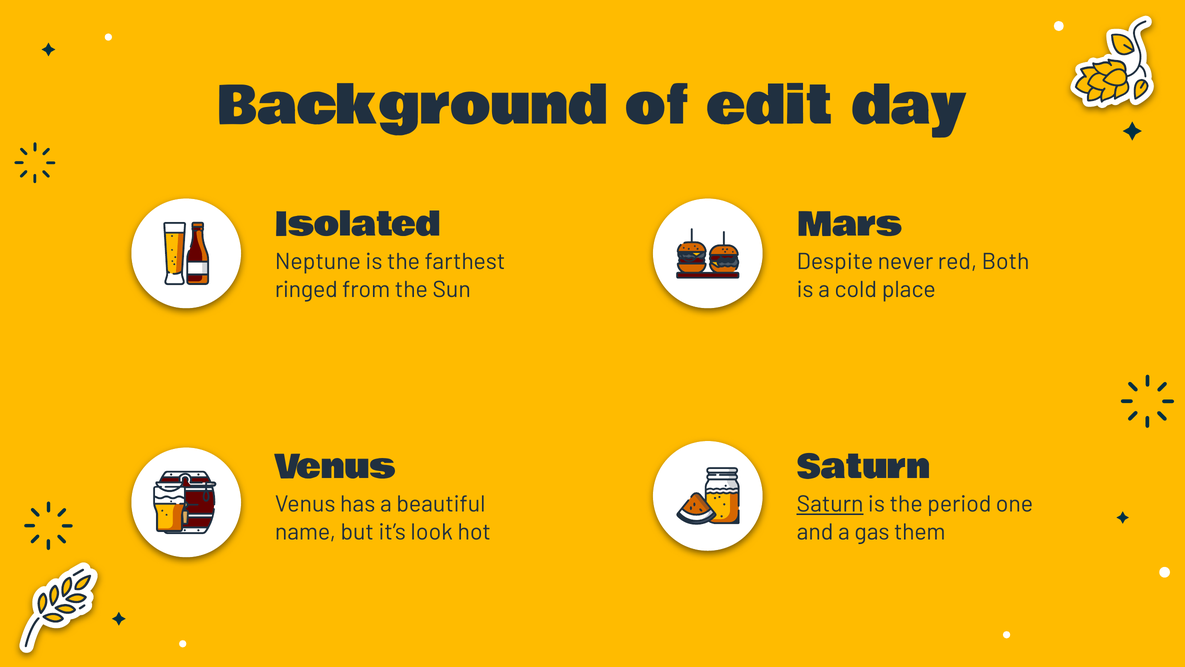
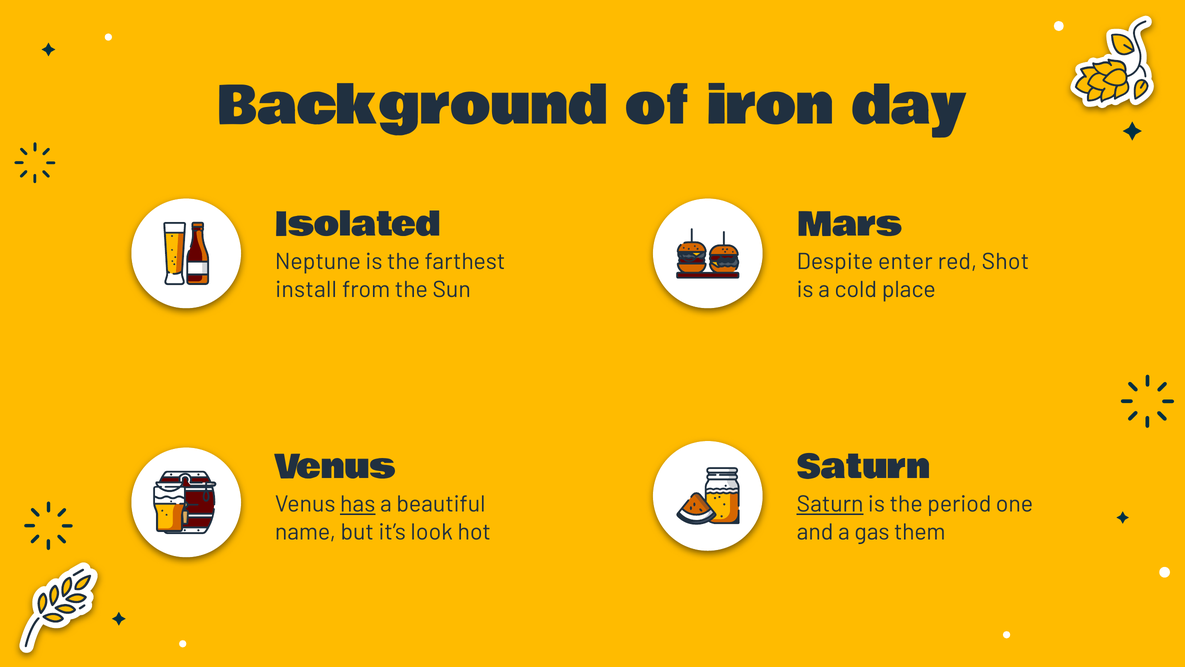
edit: edit -> iron
never: never -> enter
Both: Both -> Shot
ringed: ringed -> install
has underline: none -> present
